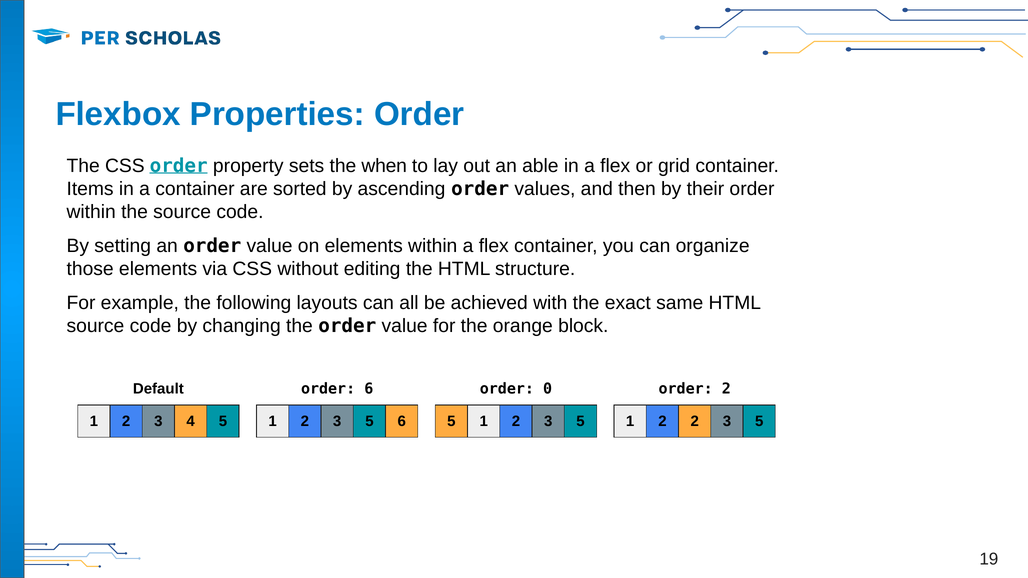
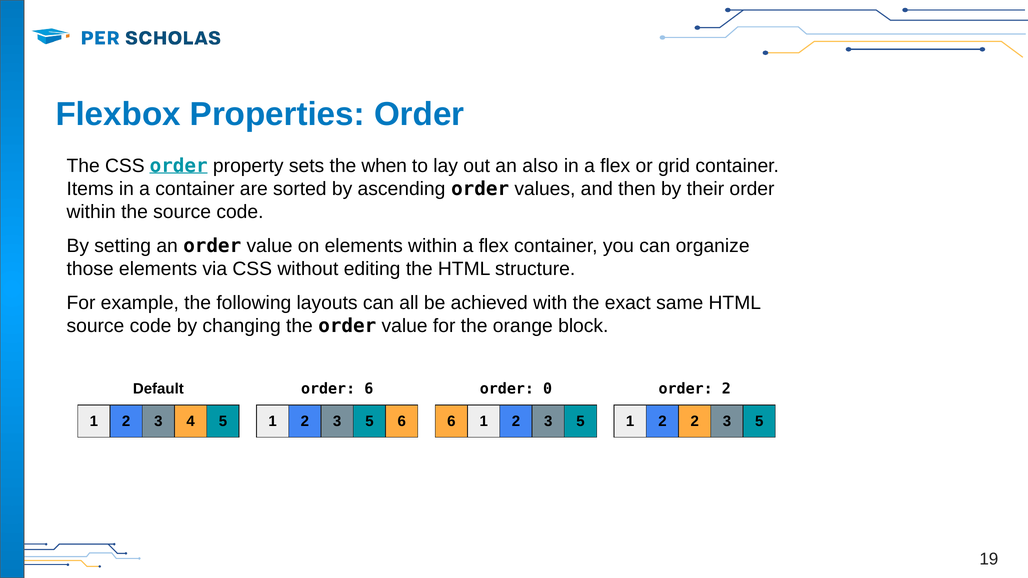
able: able -> also
6 5: 5 -> 6
